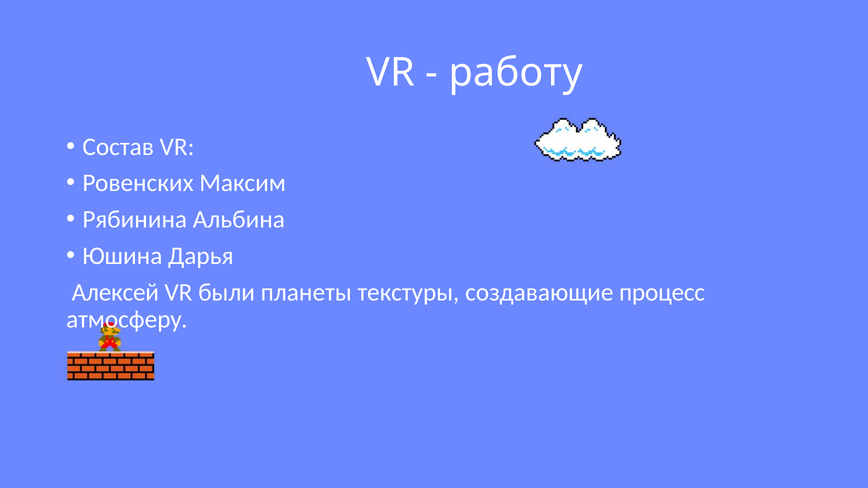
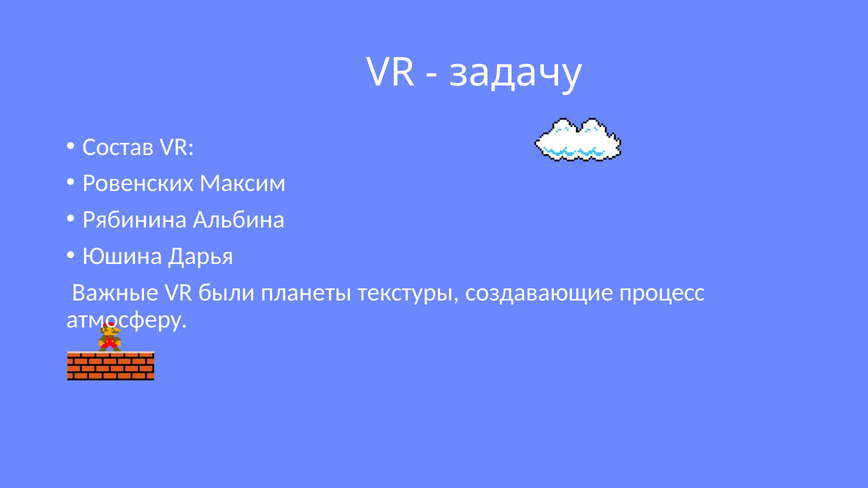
работу: работу -> задачу
Алексей: Алексей -> Важные
